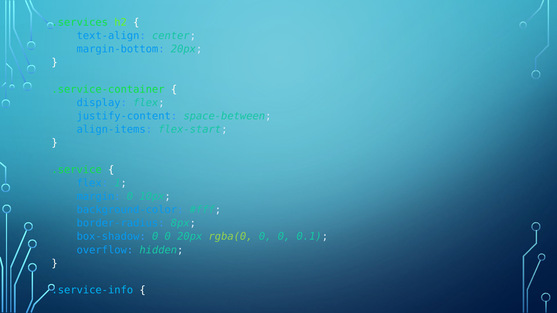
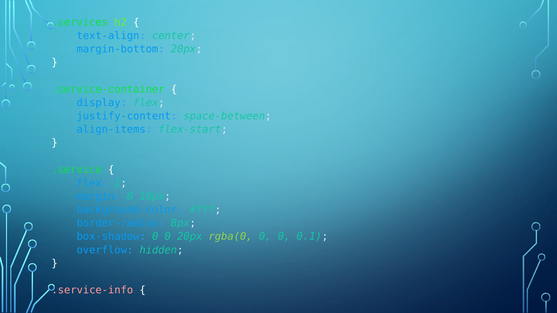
.service-info colour: light blue -> pink
